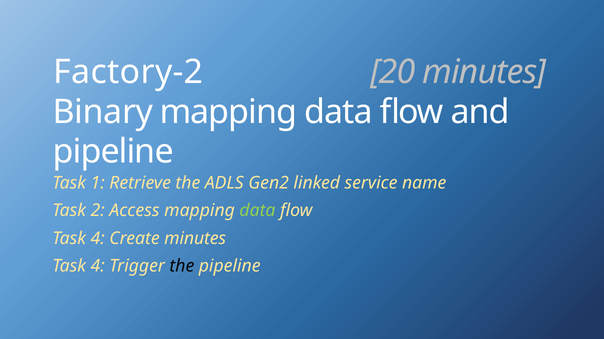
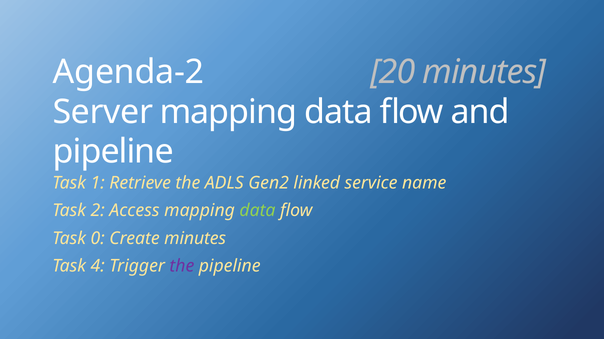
Factory-2: Factory-2 -> Agenda-2
Binary: Binary -> Server
4 at (98, 239): 4 -> 0
the at (182, 266) colour: black -> purple
